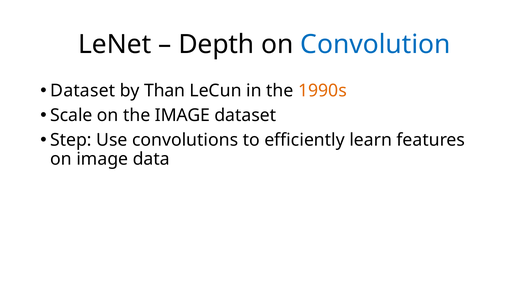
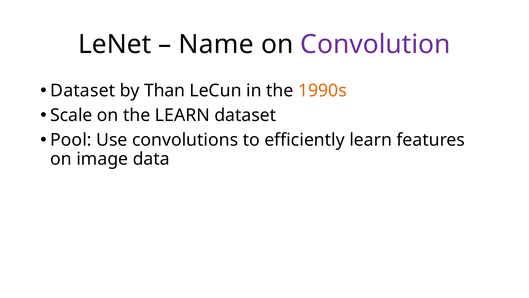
Depth: Depth -> Name
Convolution colour: blue -> purple
the IMAGE: IMAGE -> LEARN
Step: Step -> Pool
